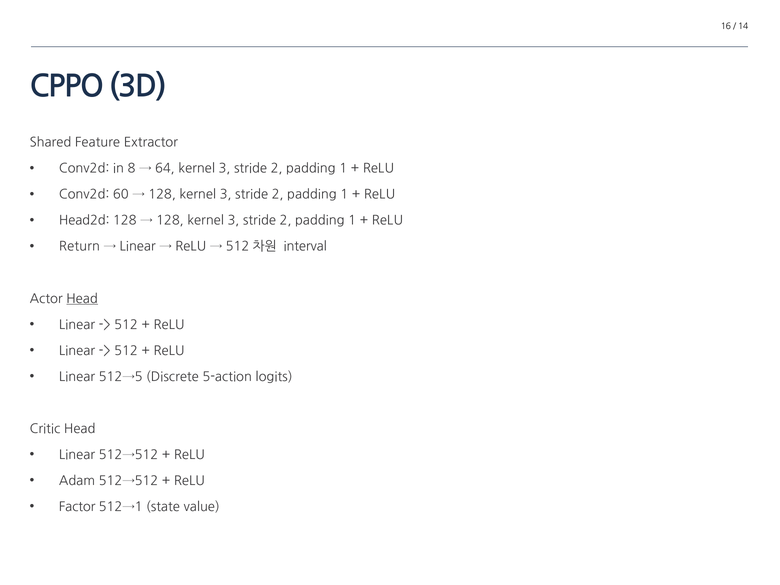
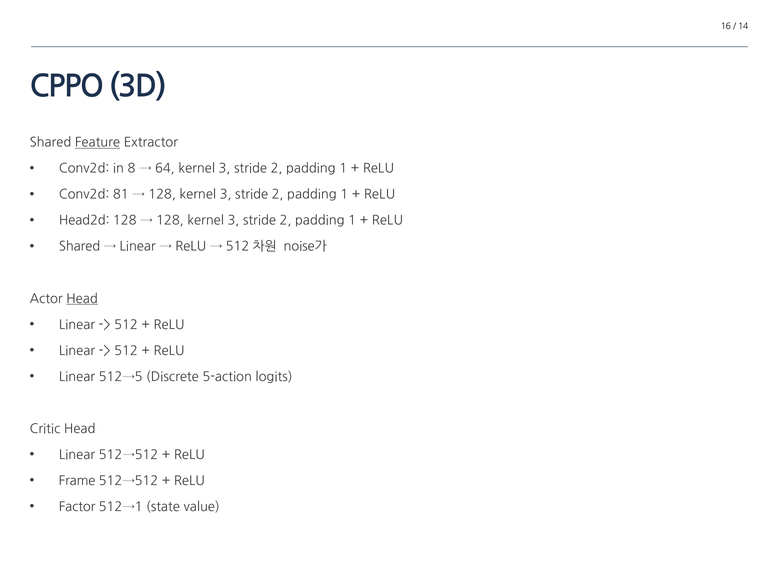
Feature underline: none -> present
60: 60 -> 81
Return at (79, 247): Return -> Shared
interval: interval -> noise가
Adam: Adam -> Frame
